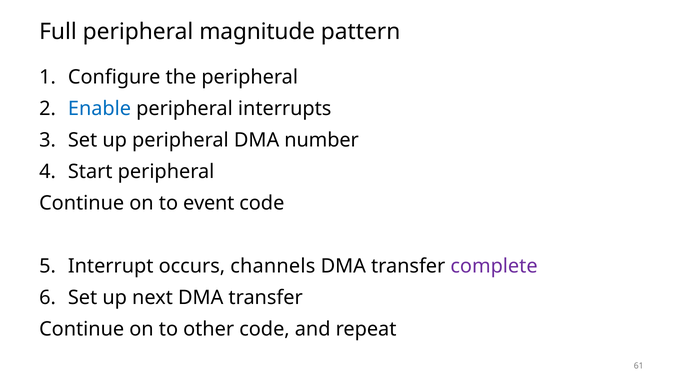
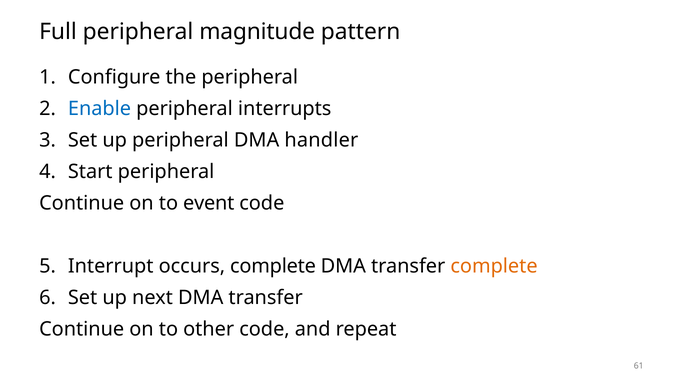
number: number -> handler
occurs channels: channels -> complete
complete at (494, 266) colour: purple -> orange
